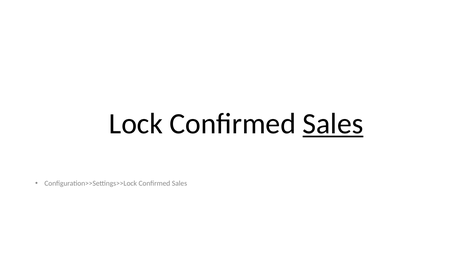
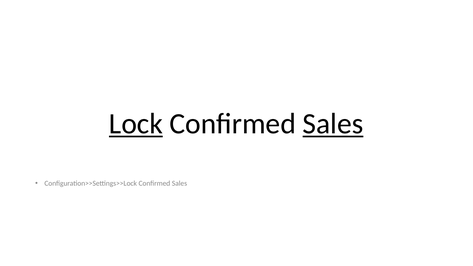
Lock underline: none -> present
